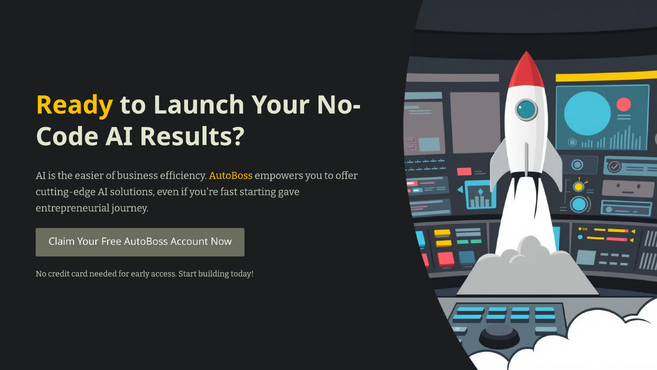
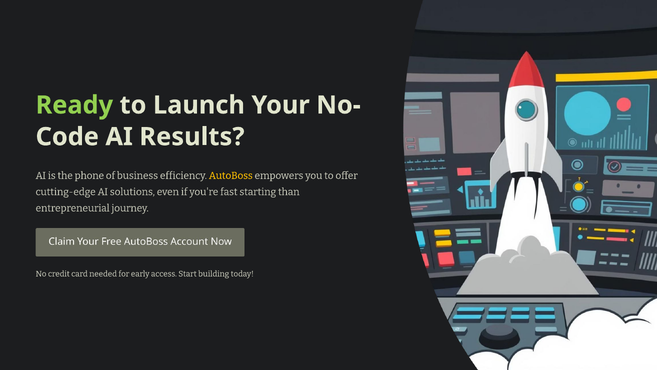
Ready colour: yellow -> light green
easier: easier -> phone
gave: gave -> than
